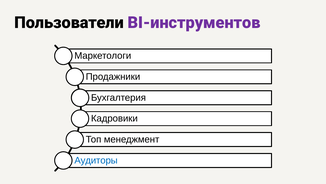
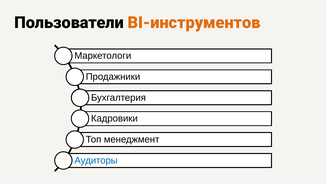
BI-инструментов colour: purple -> orange
